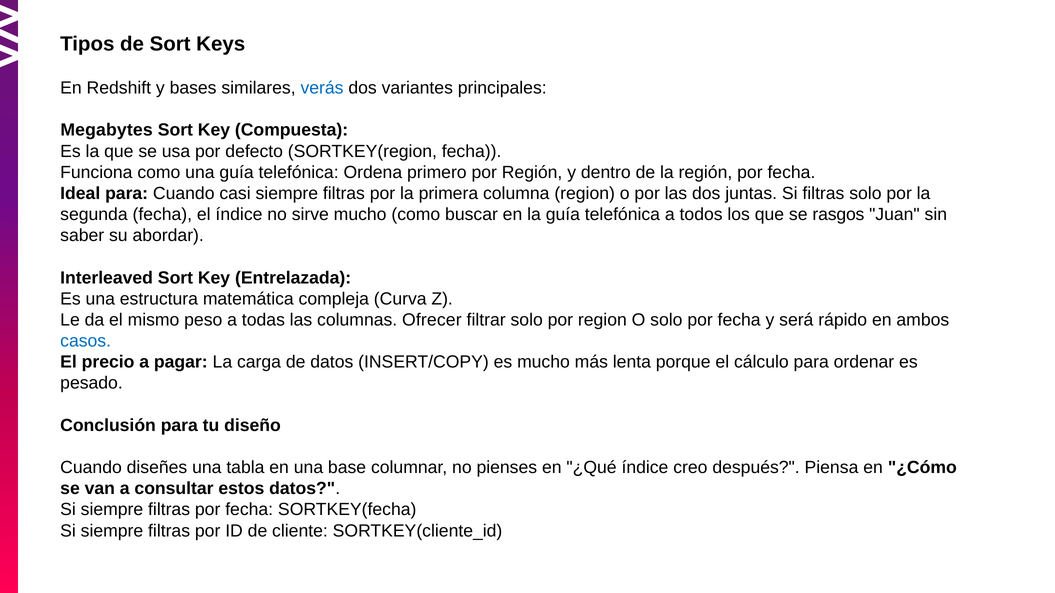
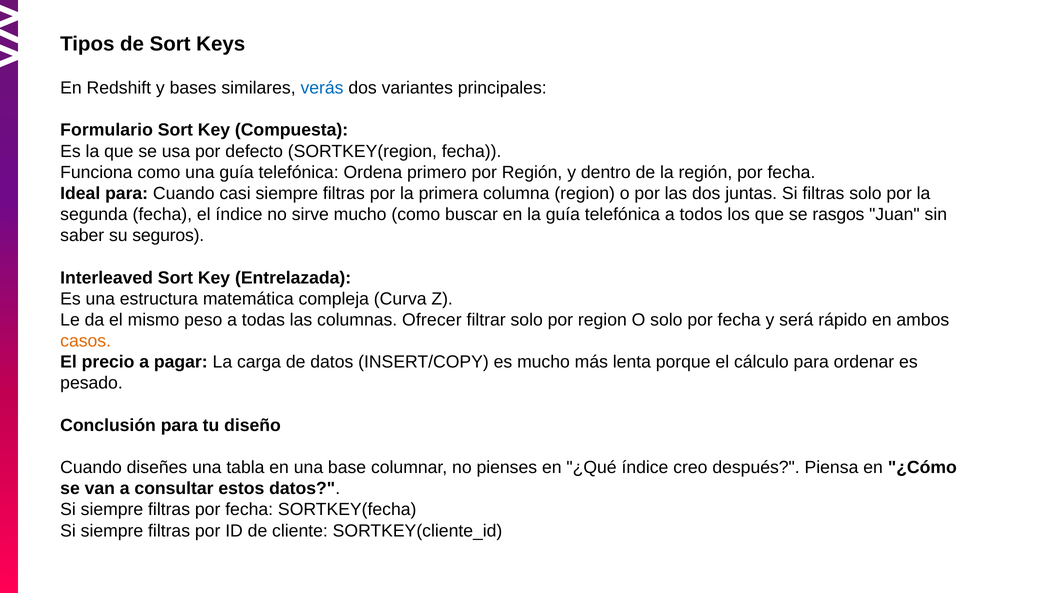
Megabytes: Megabytes -> Formulario
abordar: abordar -> seguros
casos colour: blue -> orange
